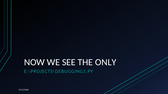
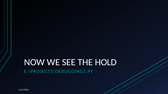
ONLY: ONLY -> HOLD
